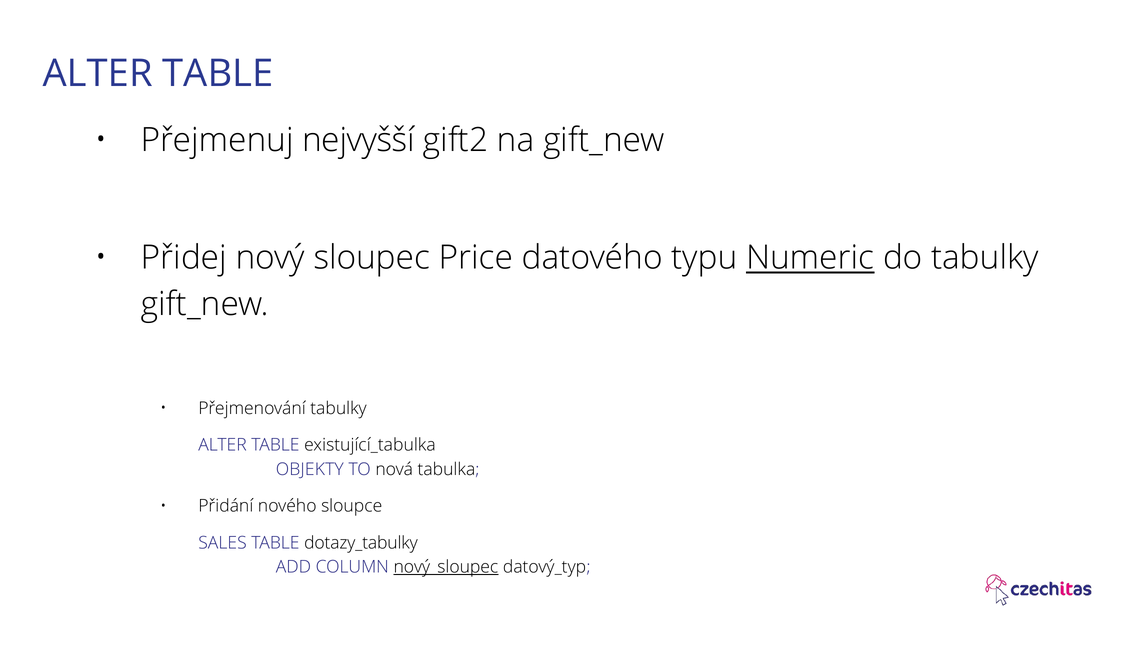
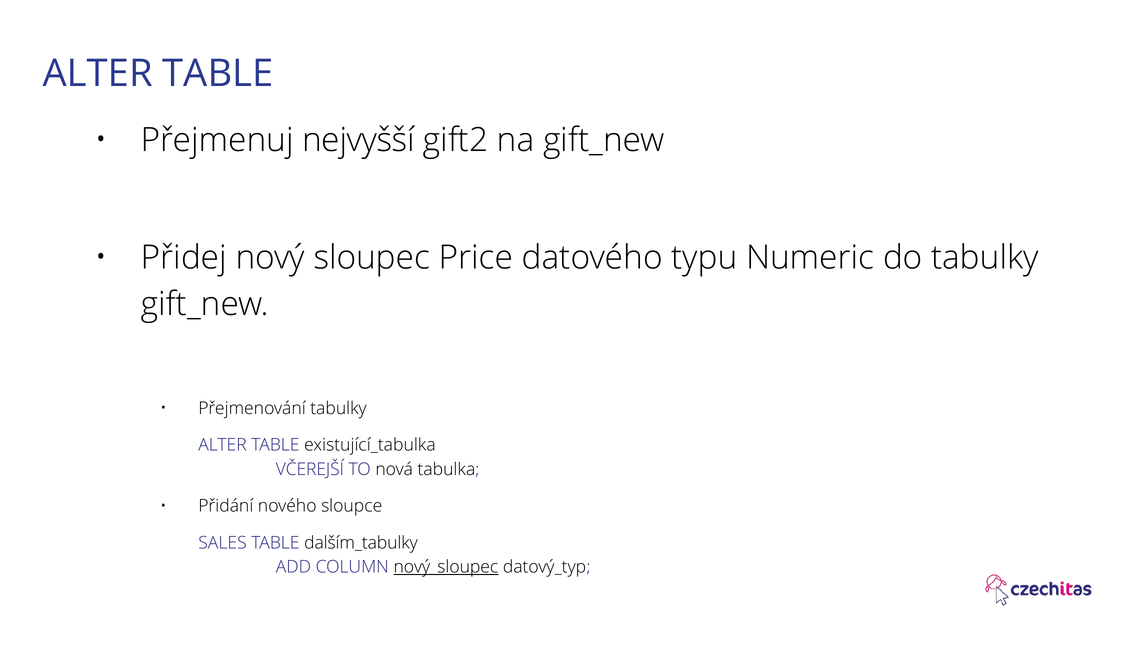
Numeric underline: present -> none
OBJEKTY: OBJEKTY -> VČEREJŠÍ
dotazy_tabulky: dotazy_tabulky -> dalším_tabulky
